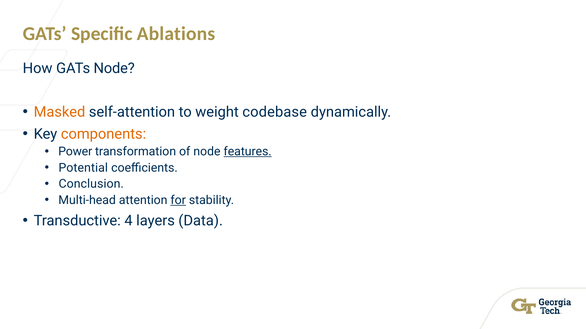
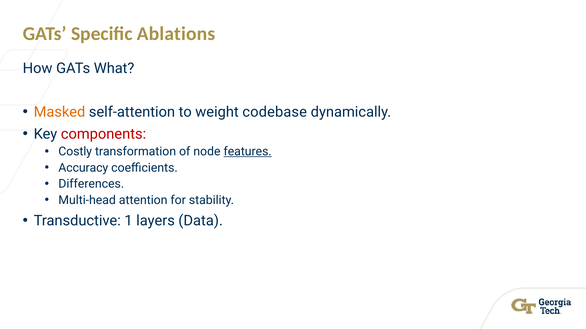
GATs Node: Node -> What
components colour: orange -> red
Power: Power -> Costly
Potential: Potential -> Accuracy
Conclusion: Conclusion -> Differences
for underline: present -> none
4: 4 -> 1
